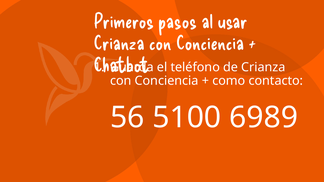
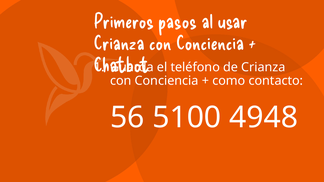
6989: 6989 -> 4948
